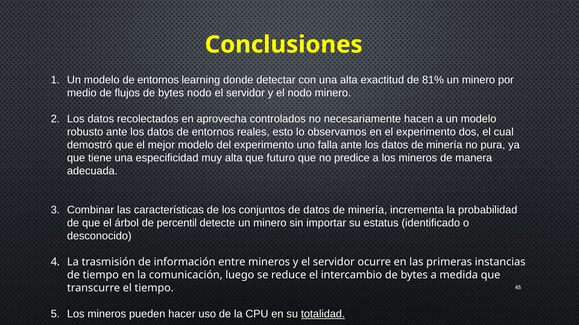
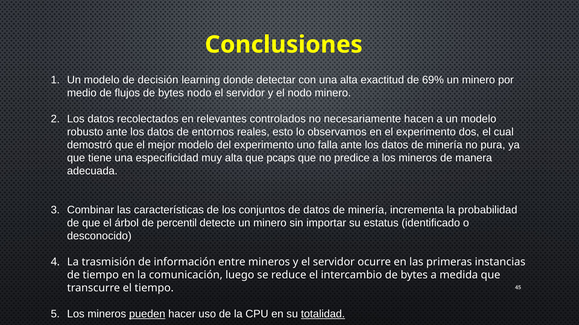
modelo de entornos: entornos -> decisión
81%: 81% -> 69%
aprovecha: aprovecha -> relevantes
futuro: futuro -> pcaps
pueden underline: none -> present
